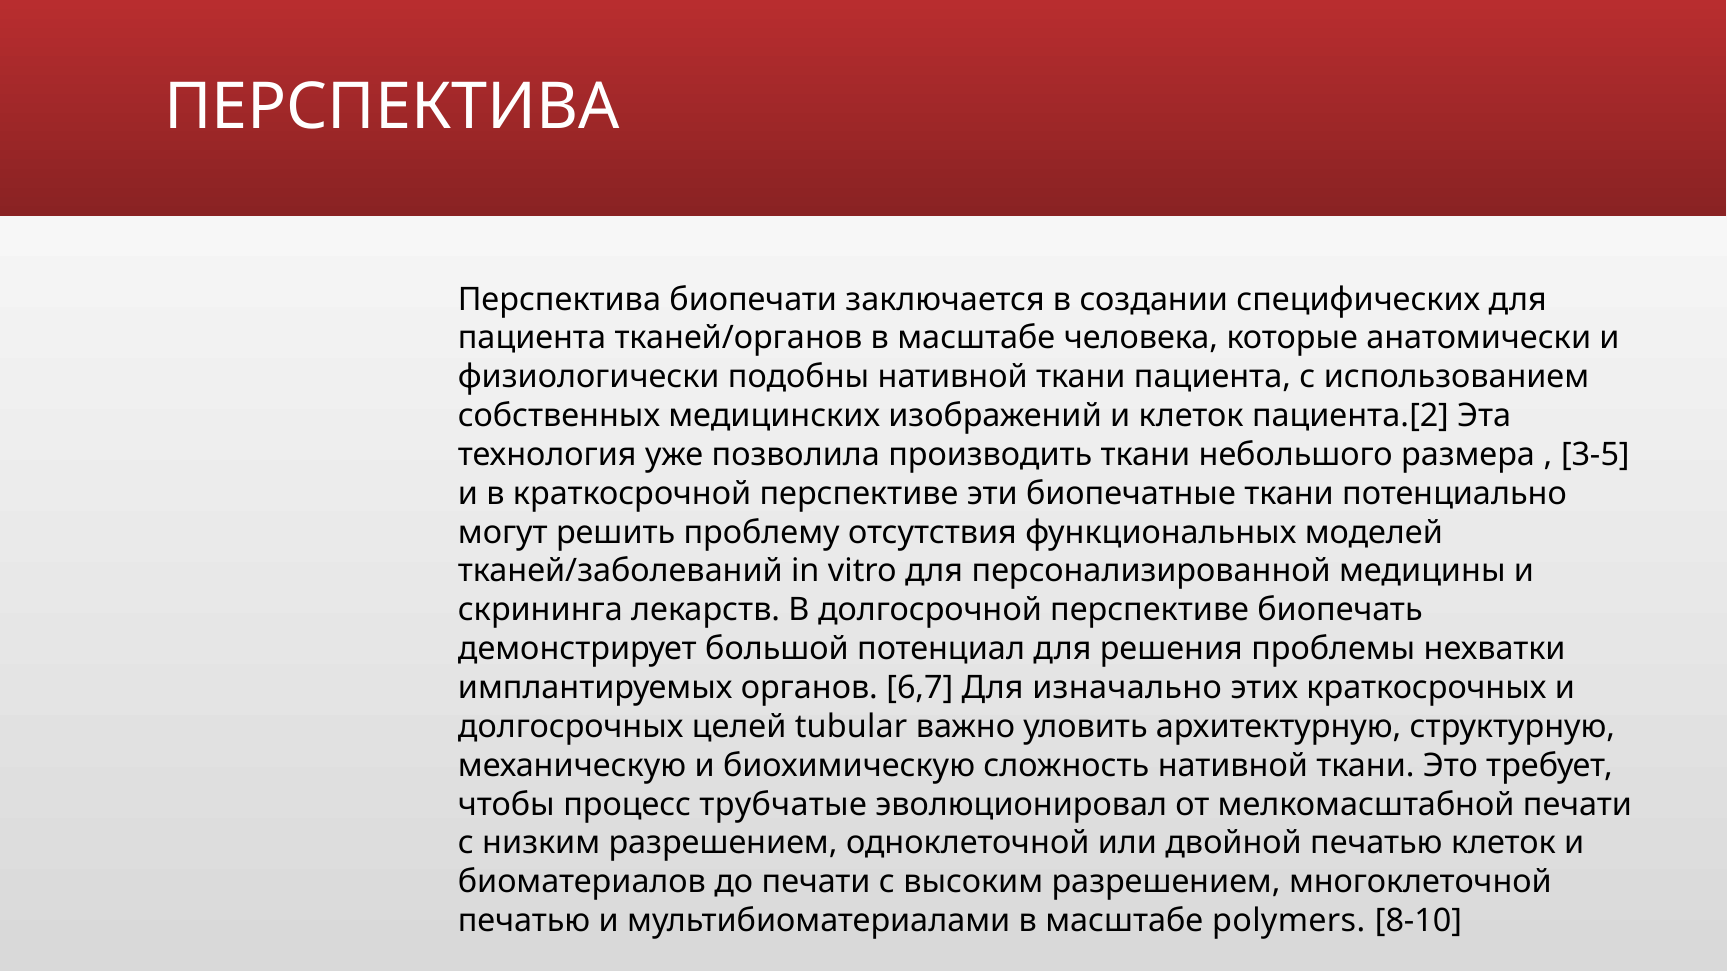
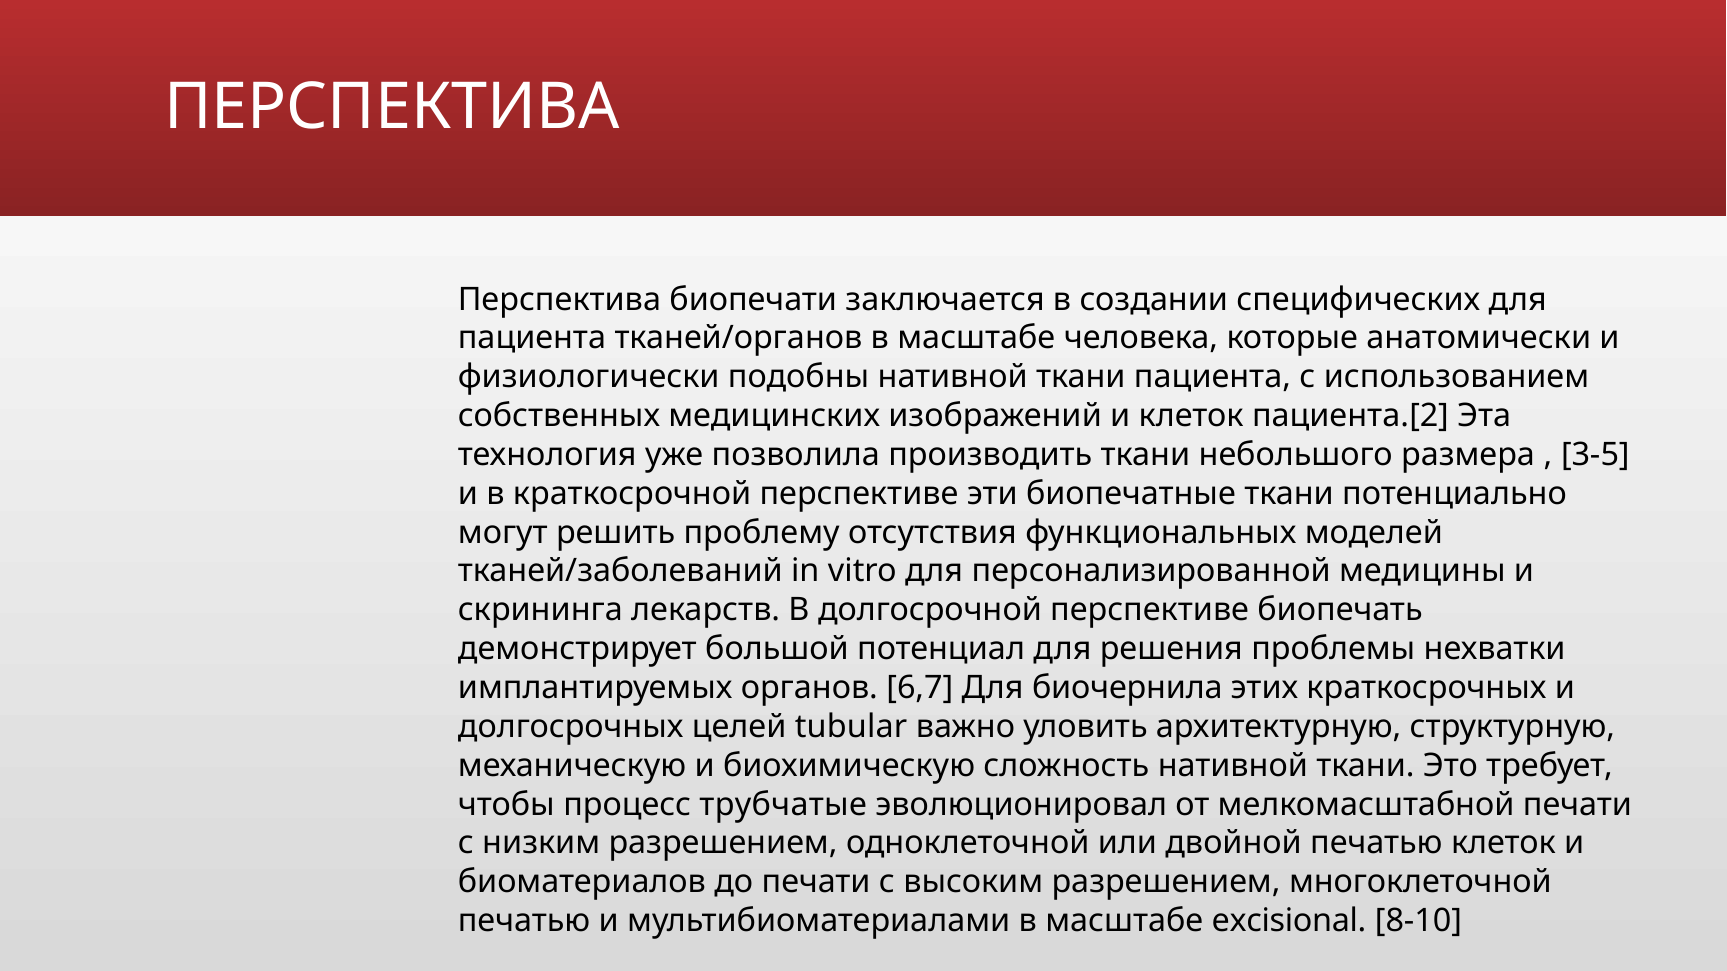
изначально: изначально -> биочернила
polymers: polymers -> excisional
